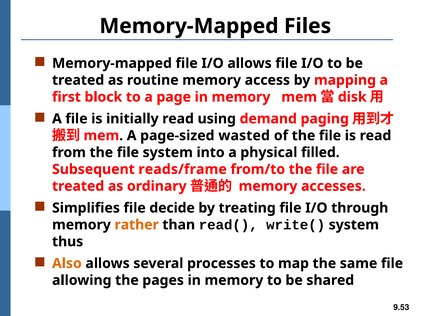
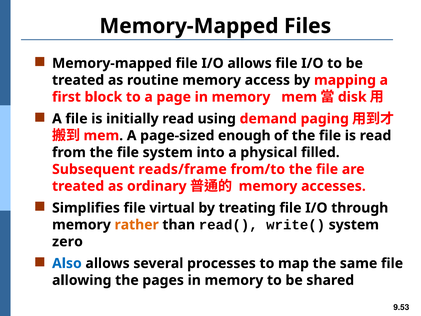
wasted: wasted -> enough
decide: decide -> virtual
thus: thus -> zero
Also colour: orange -> blue
